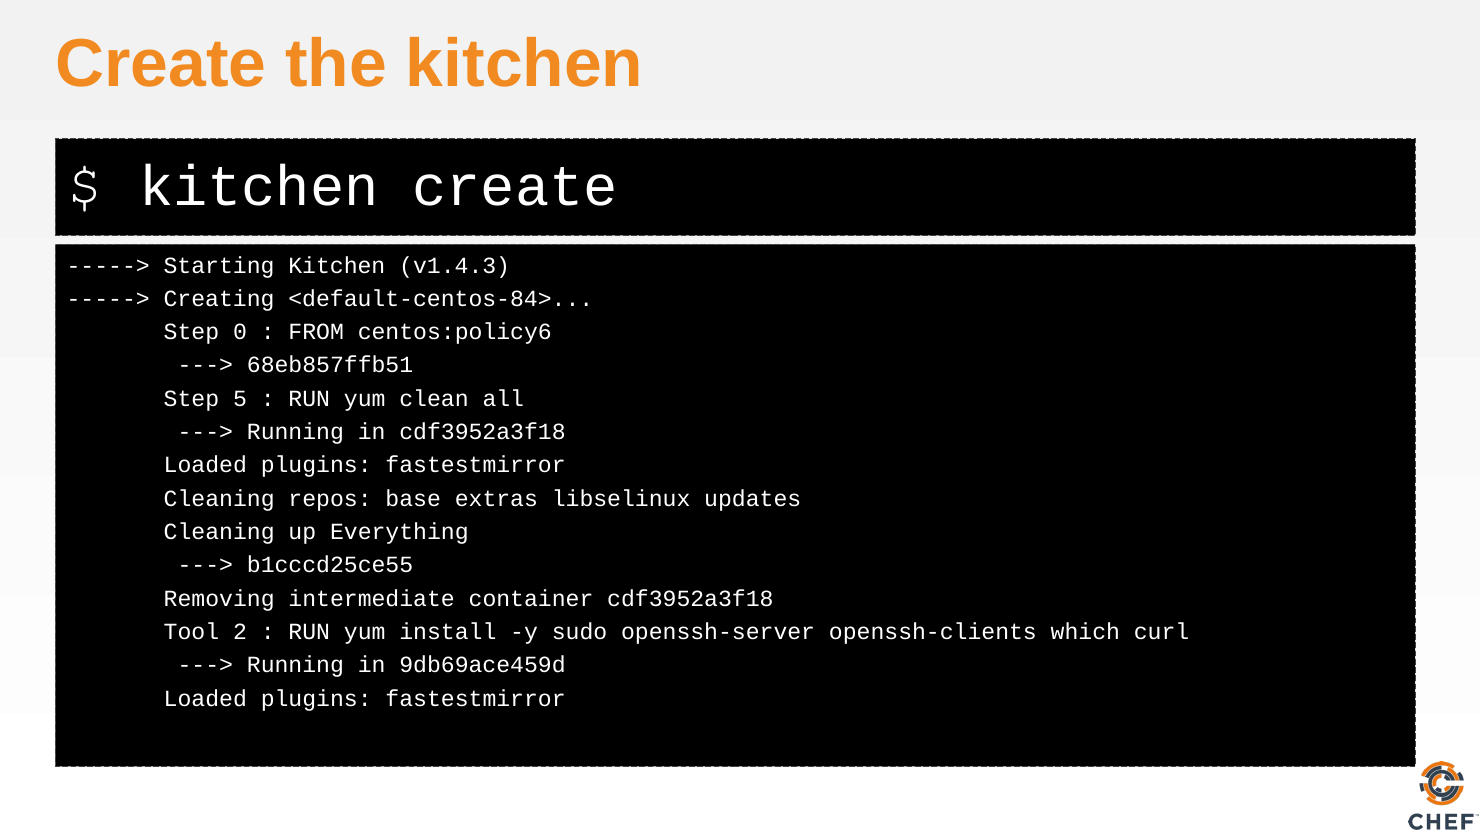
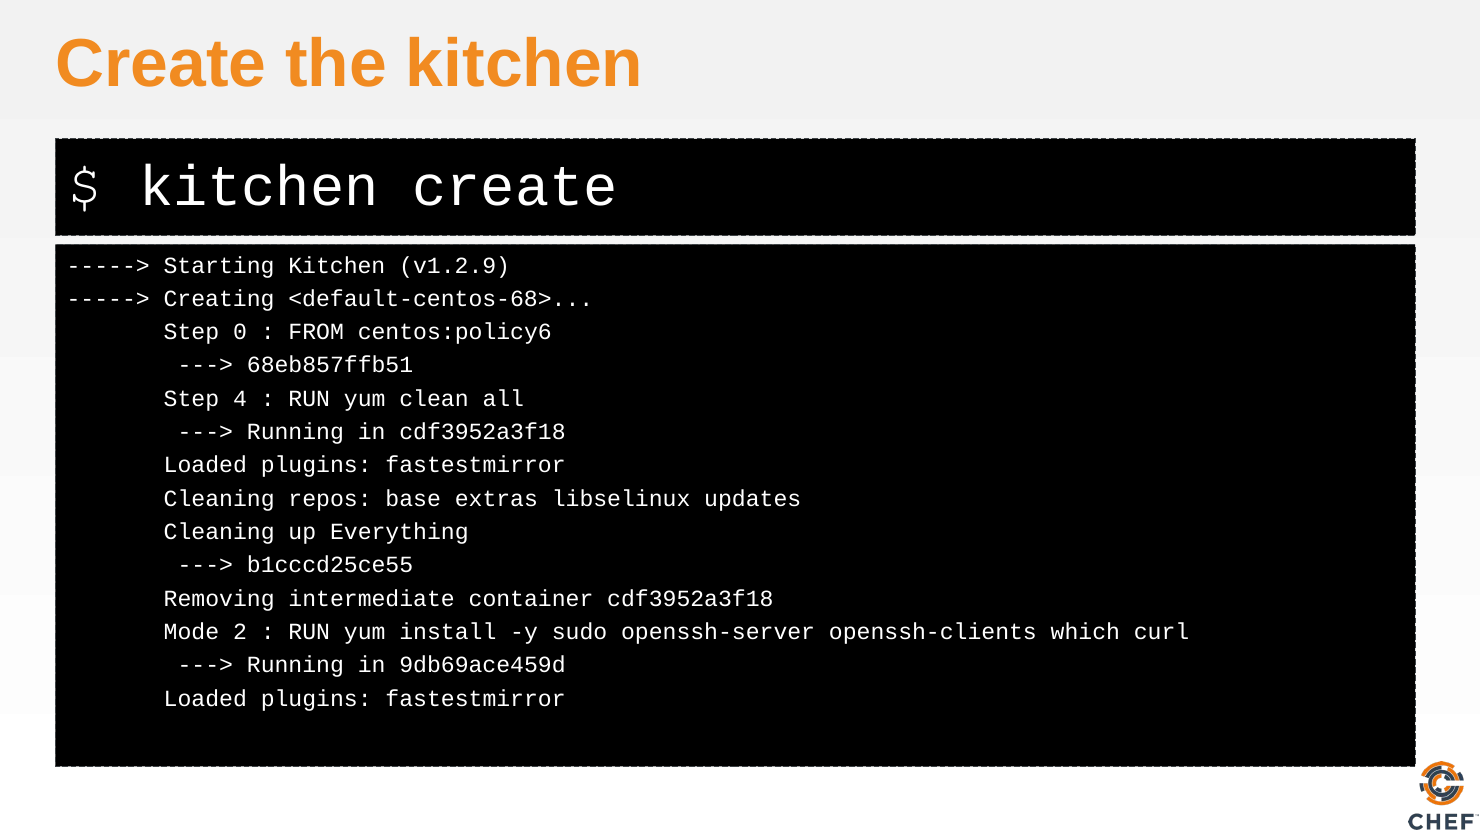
v1.4.3: v1.4.3 -> v1.2.9
<default-centos-84>: <default-centos-84> -> <default-centos-68>
5: 5 -> 4
Tool: Tool -> Mode
